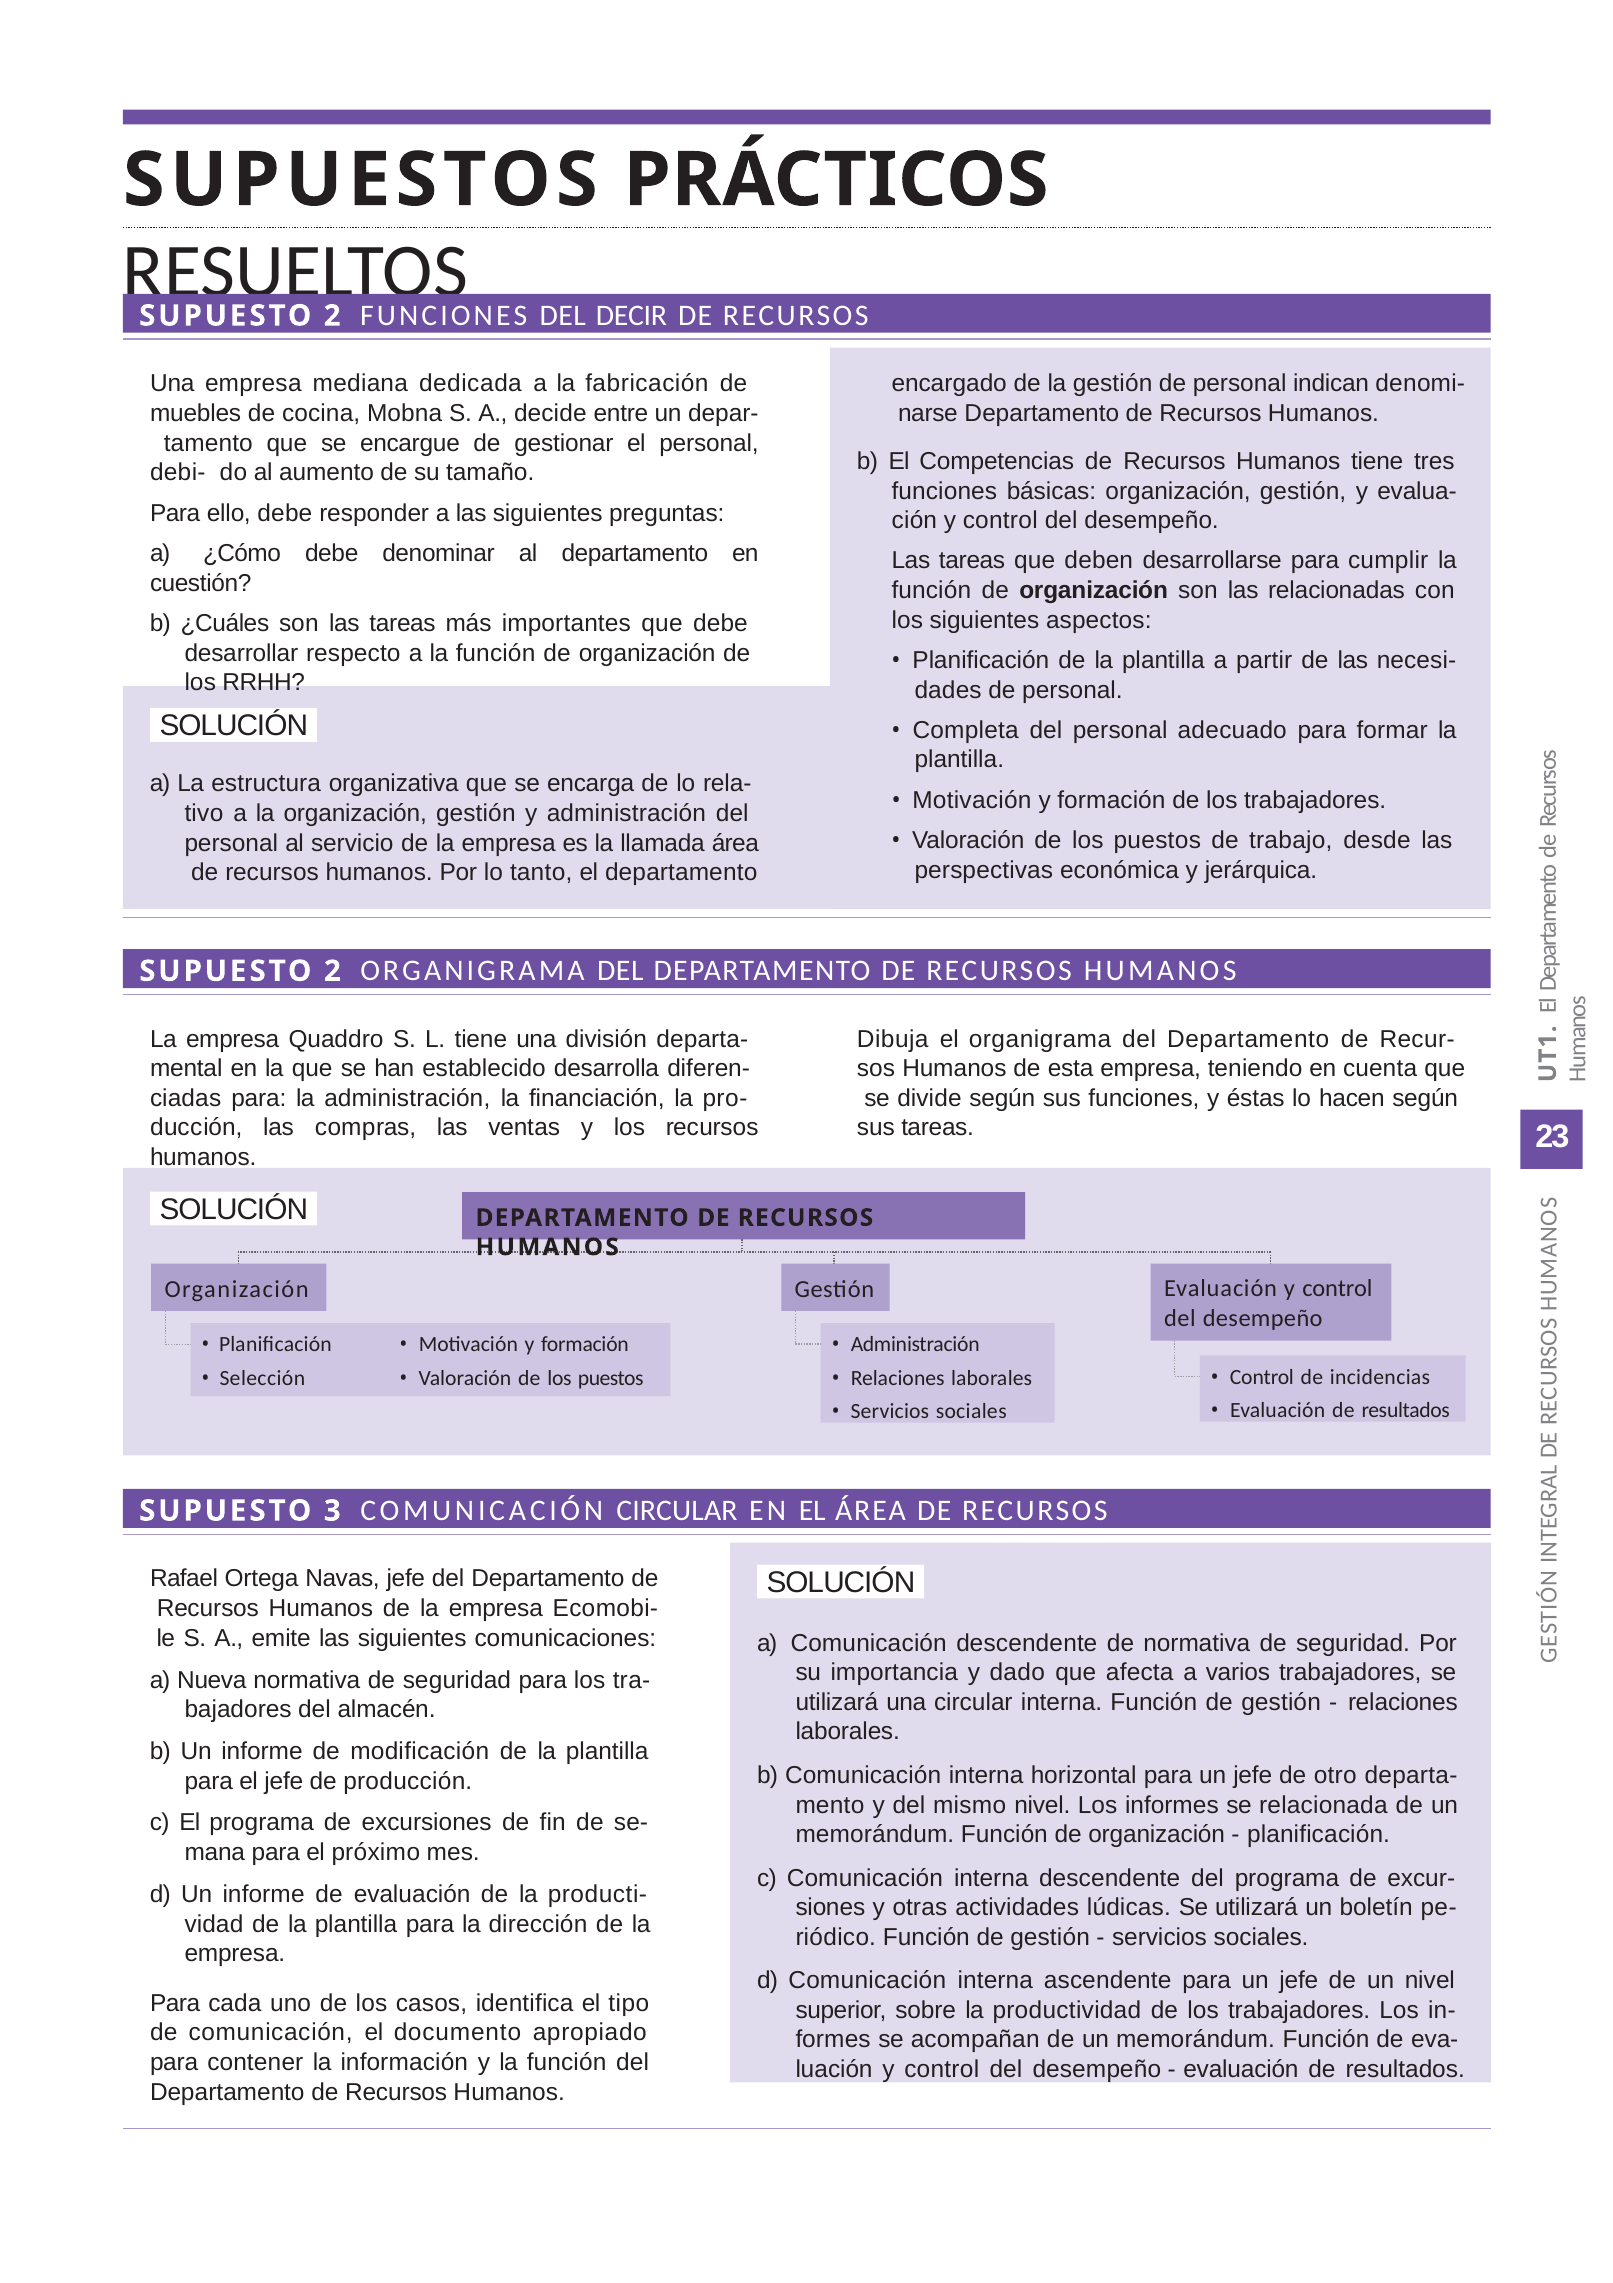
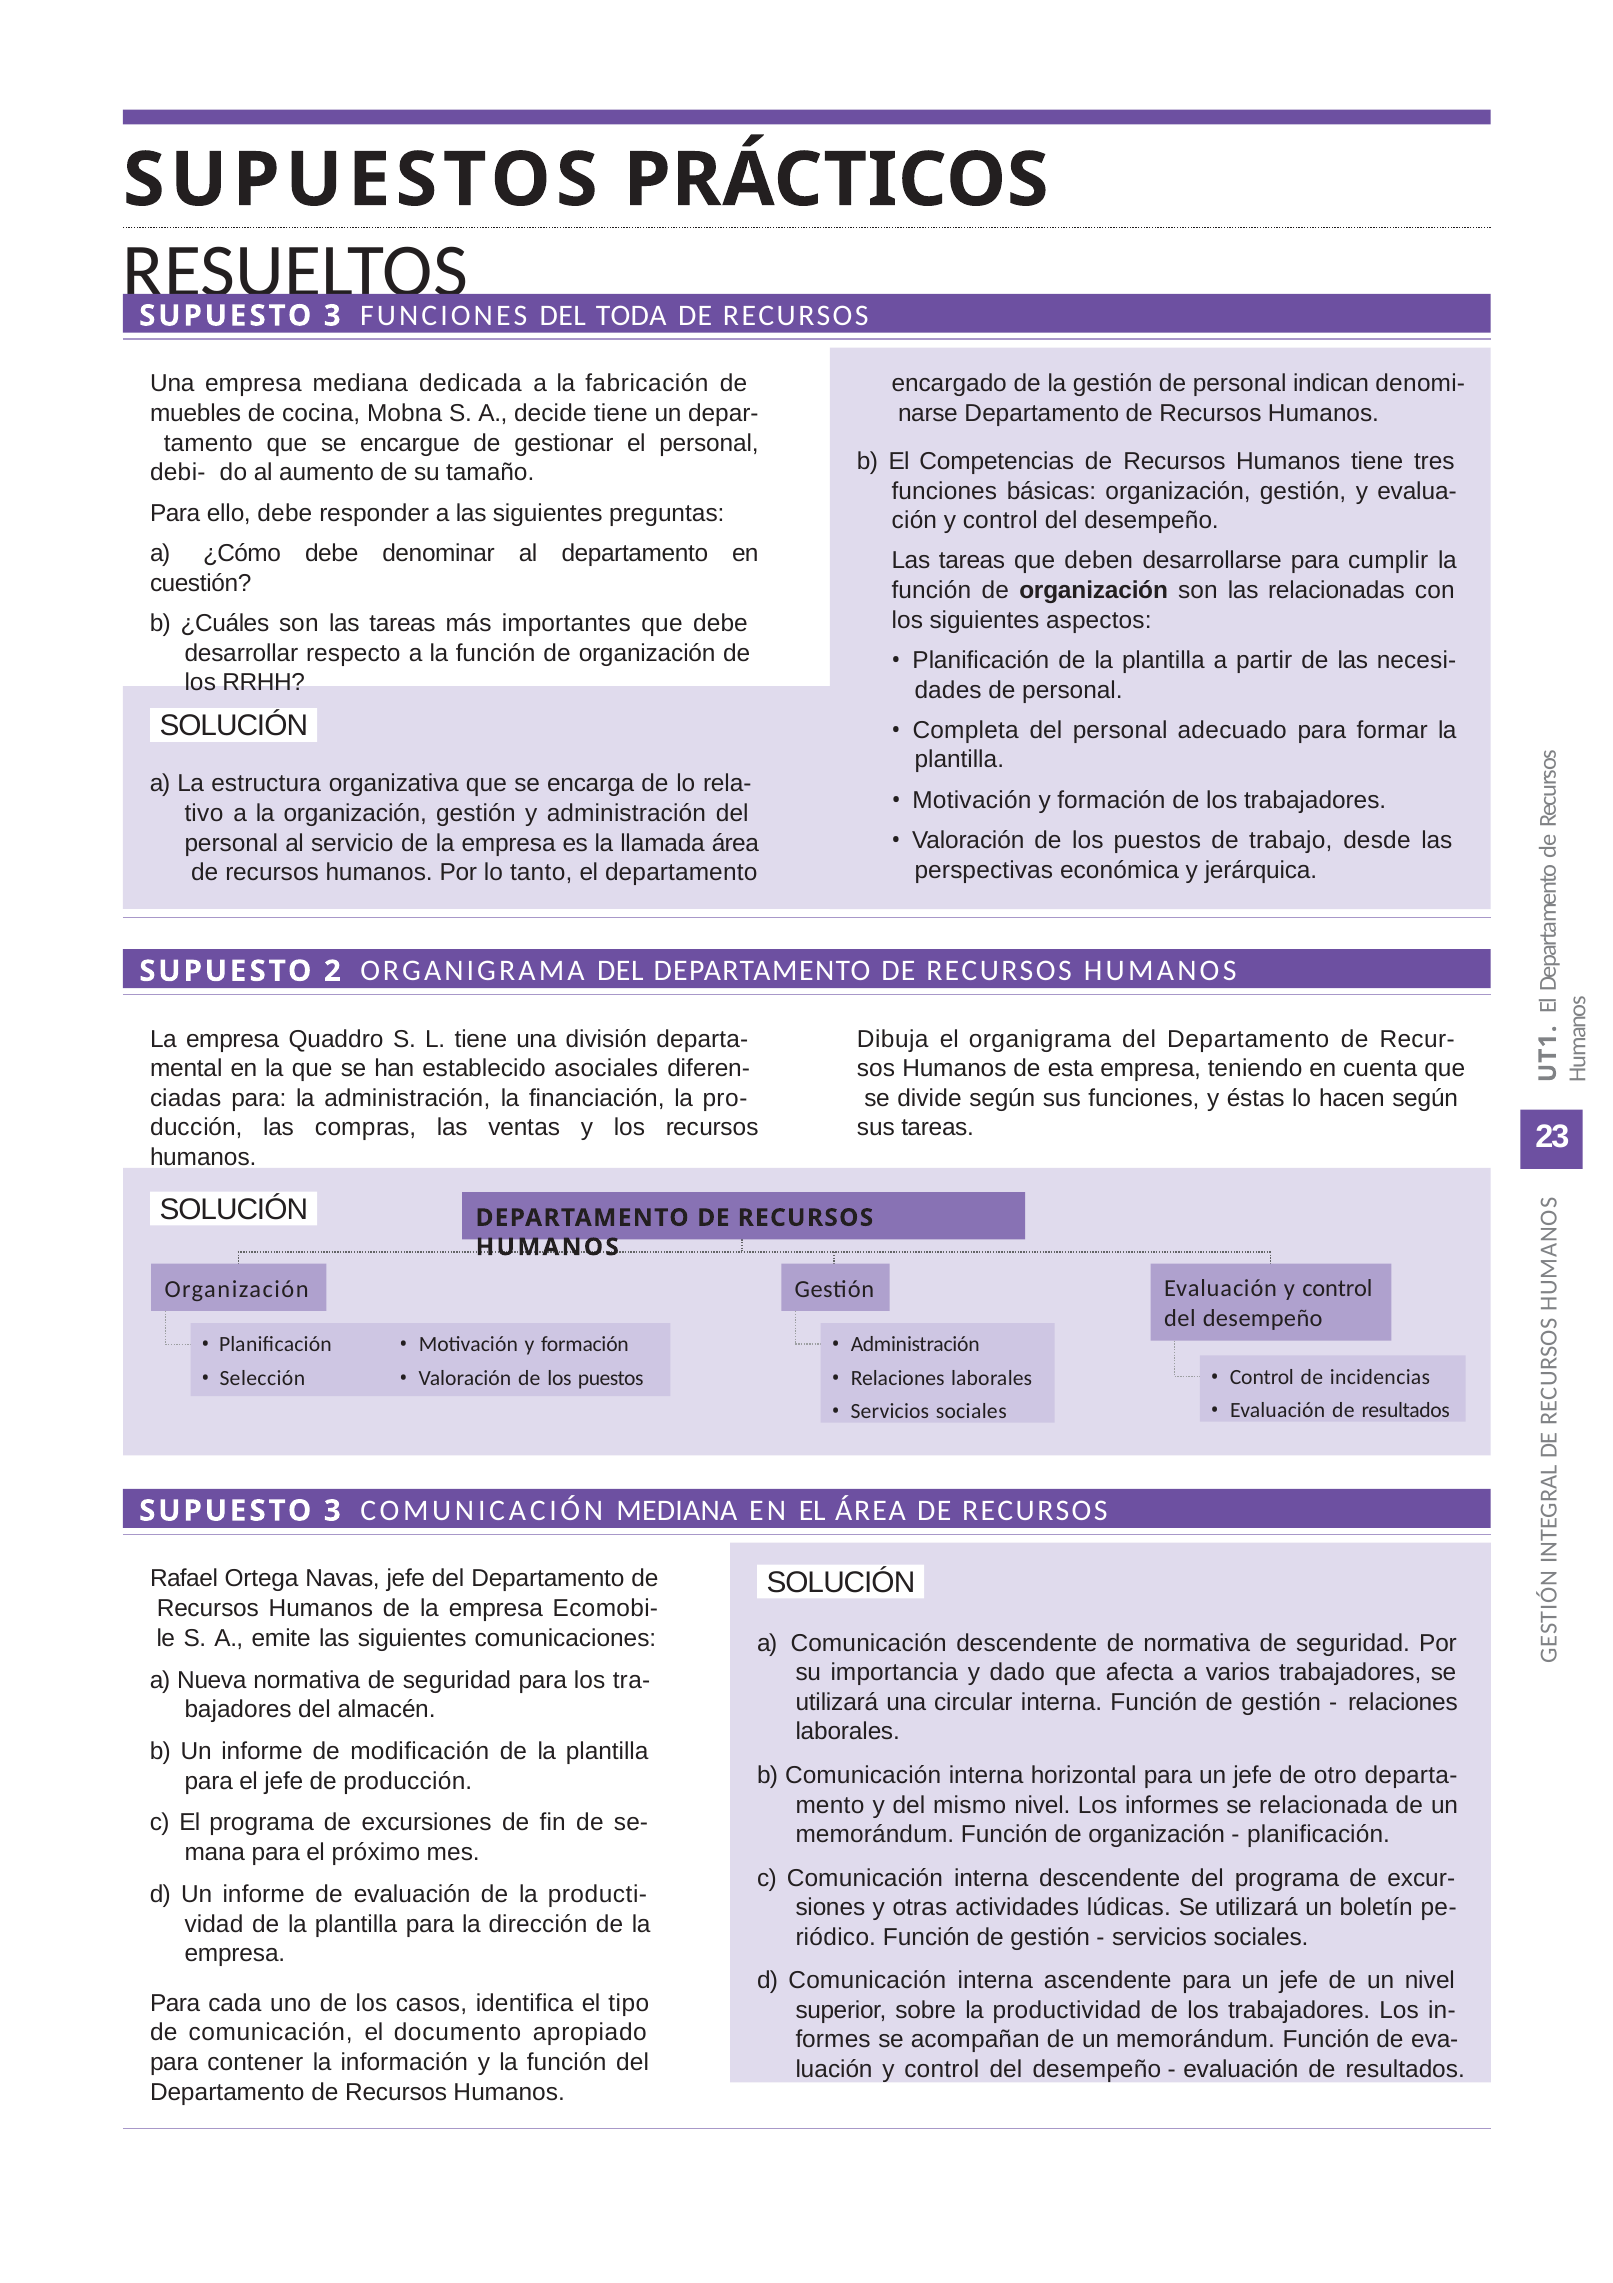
2 at (332, 316): 2 -> 3
DECIR: DECIR -> TODA
decide entre: entre -> tiene
desarrolla: desarrolla -> asociales
COMUNICACIÓN CIRCULAR: CIRCULAR -> MEDIANA
